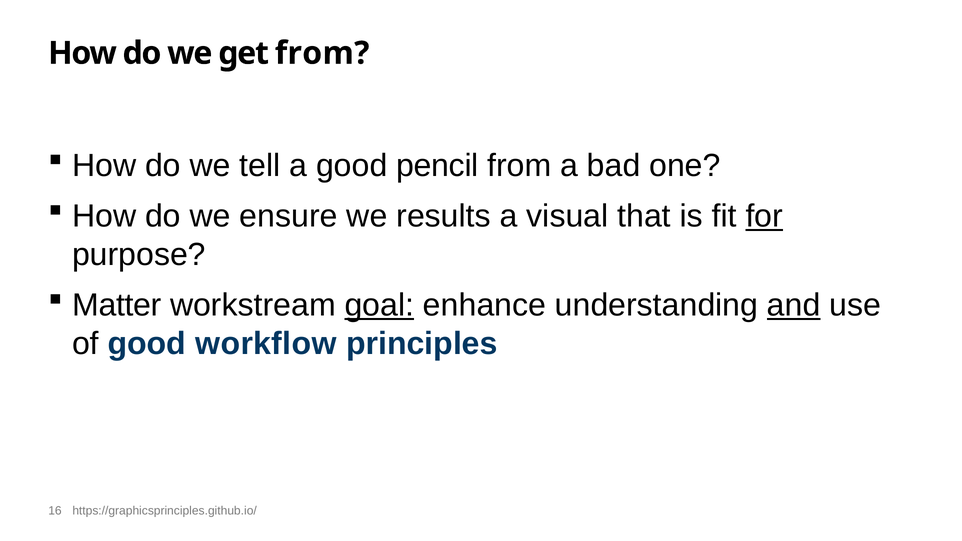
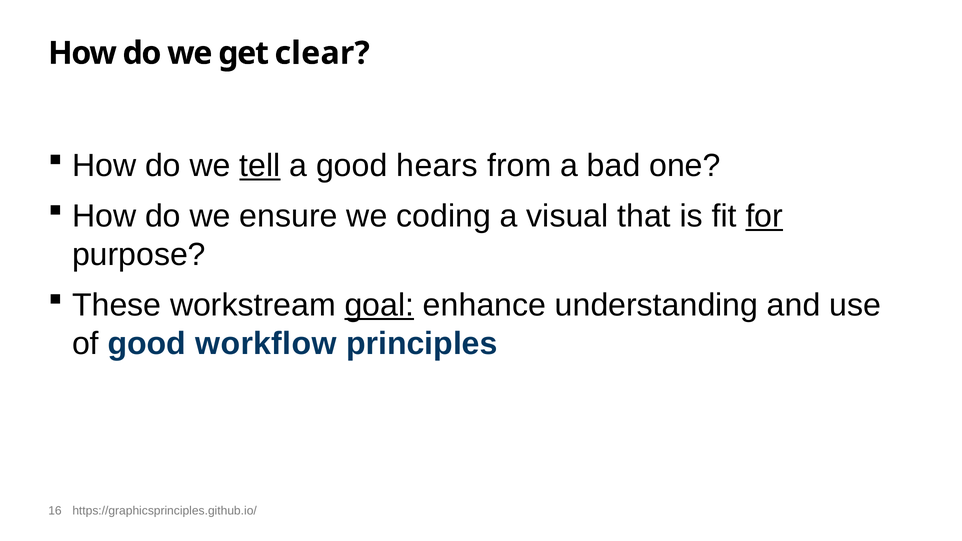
get from: from -> clear
tell underline: none -> present
pencil: pencil -> hears
results: results -> coding
Matter: Matter -> These
and underline: present -> none
